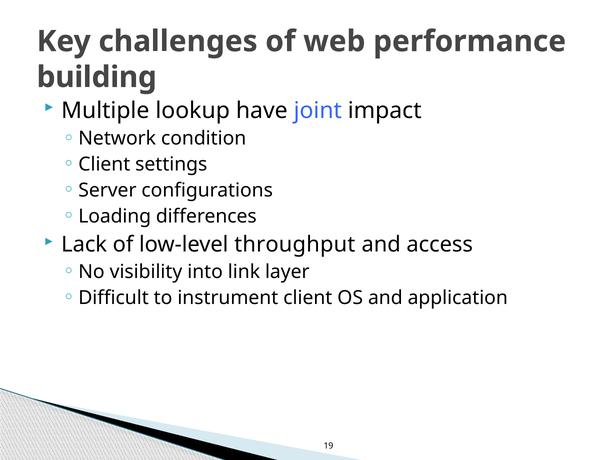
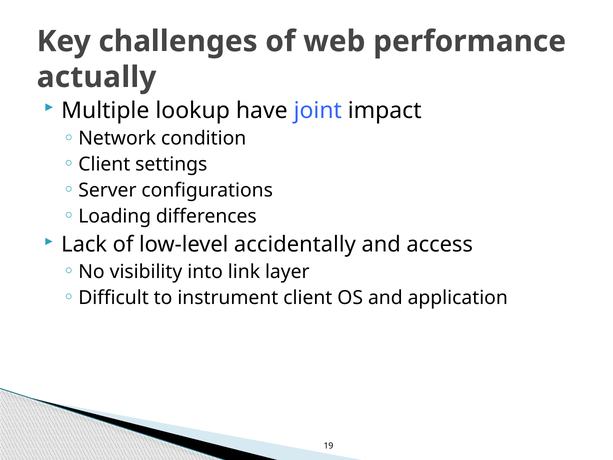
building: building -> actually
throughput: throughput -> accidentally
